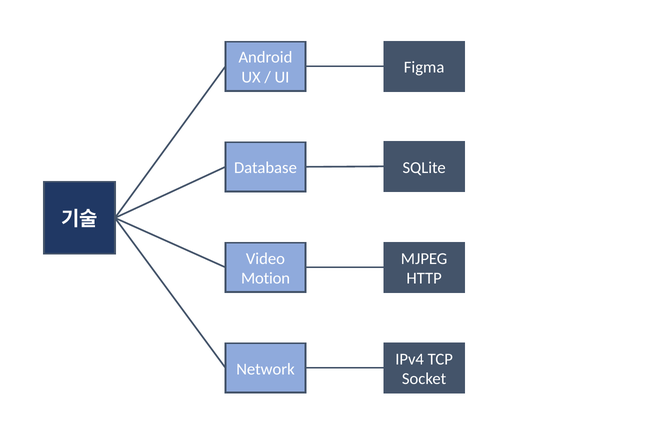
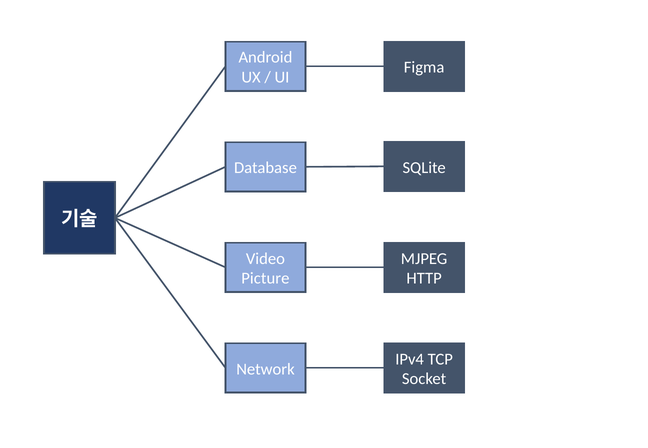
Motion: Motion -> Picture
